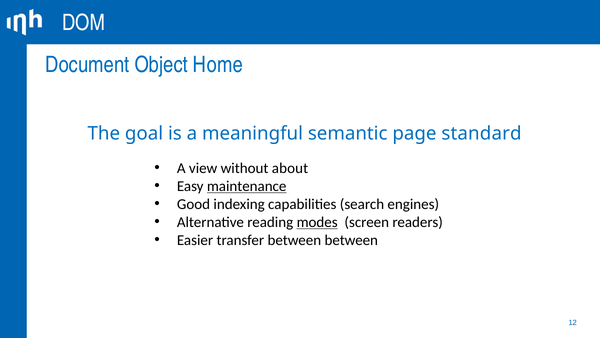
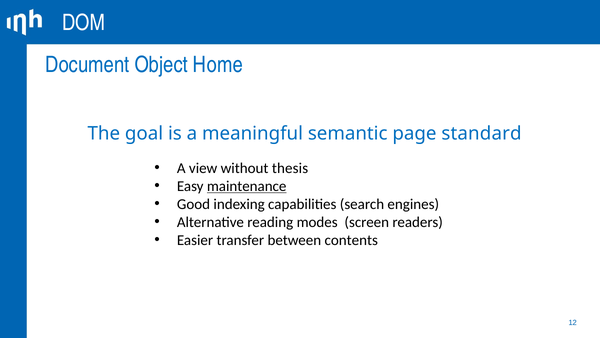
about: about -> thesis
modes underline: present -> none
between between: between -> contents
